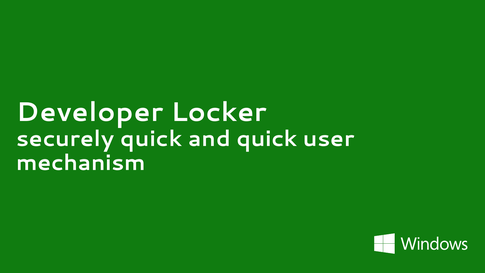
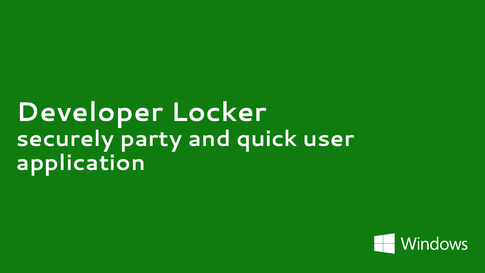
securely quick: quick -> party
mechanism: mechanism -> application
